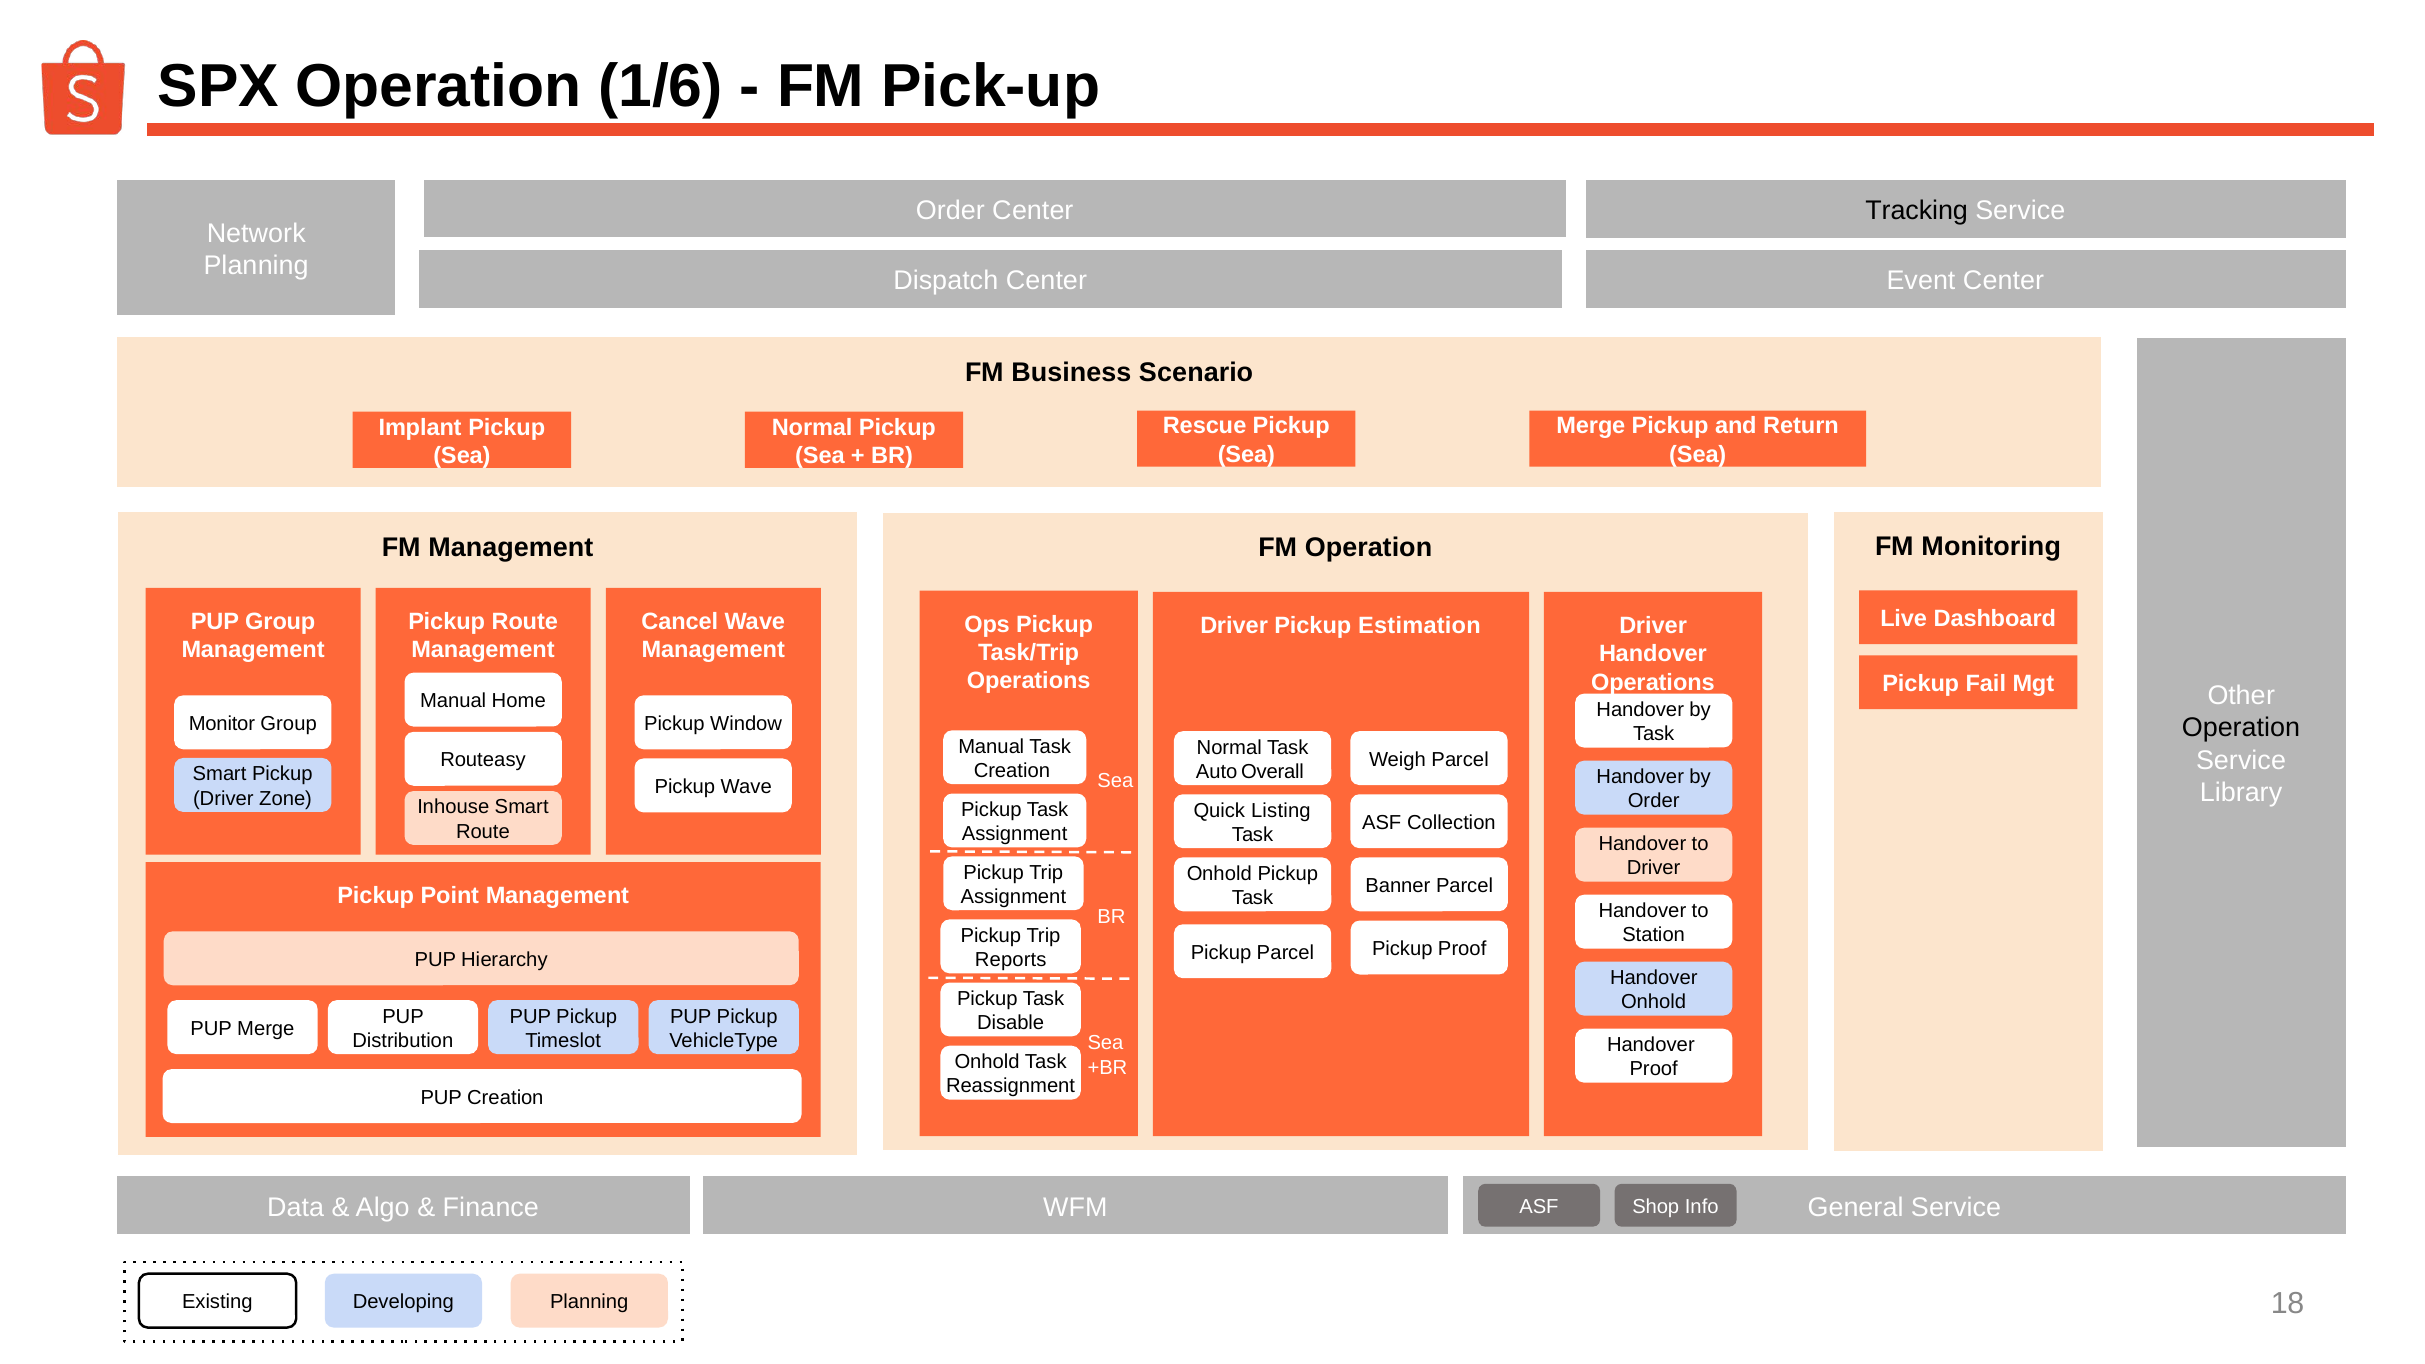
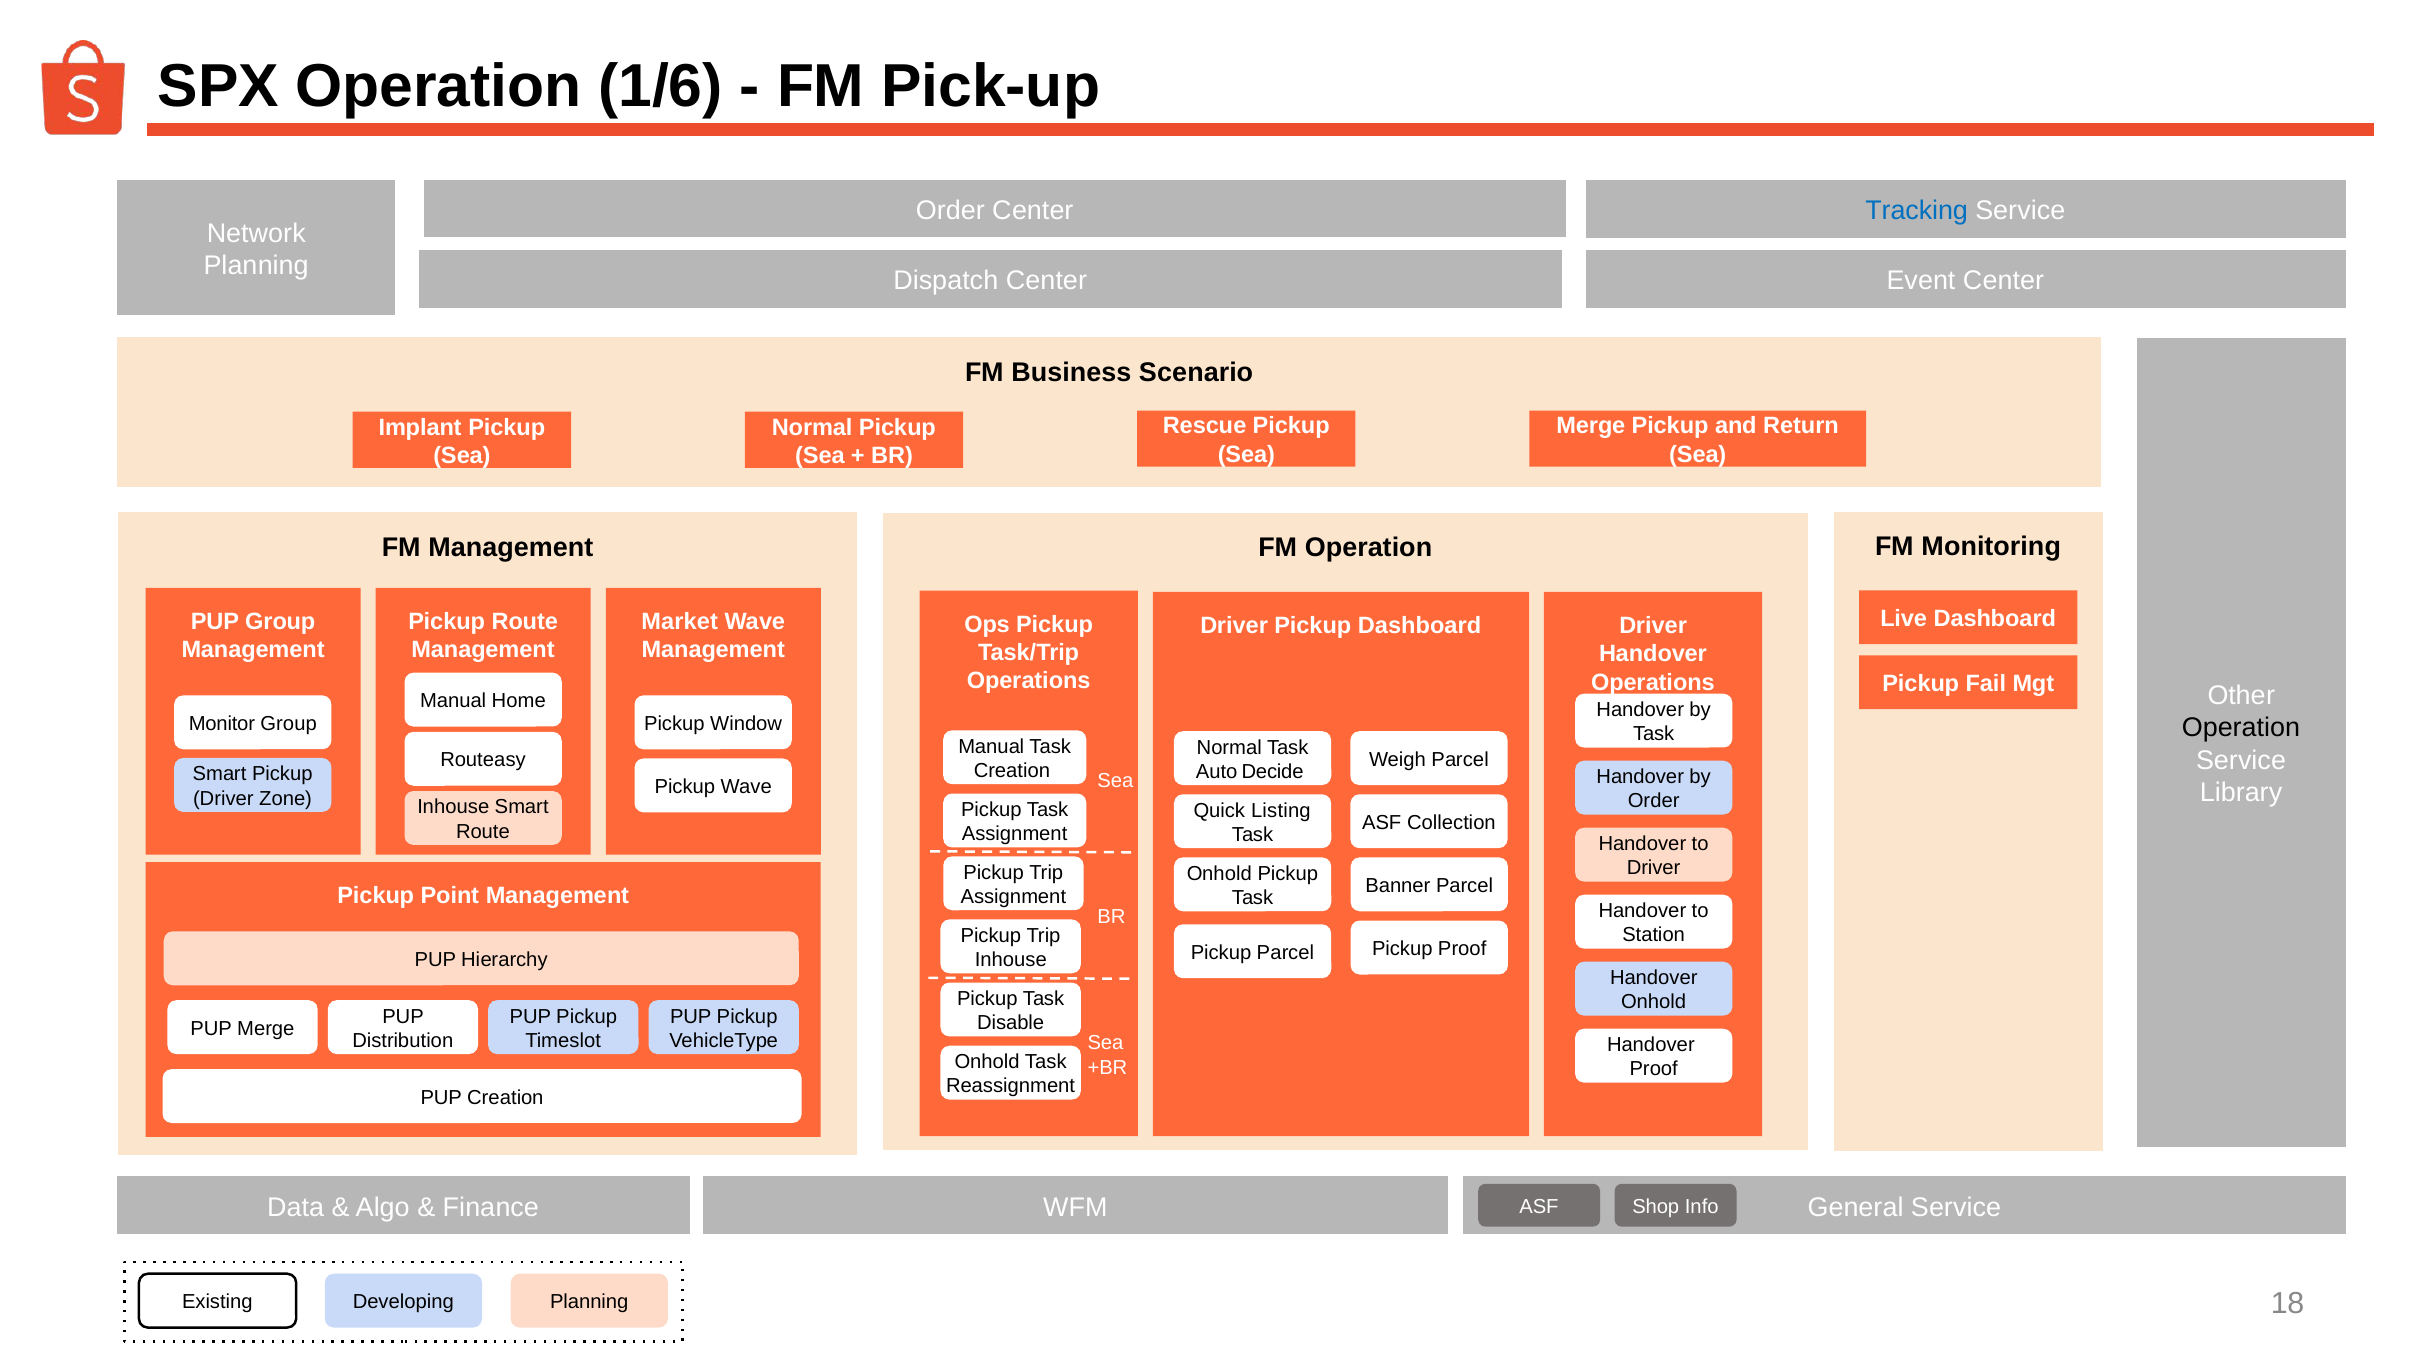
Tracking colour: black -> blue
Cancel: Cancel -> Market
Pickup Estimation: Estimation -> Dashboard
Overall: Overall -> Decide
Reports at (1011, 960): Reports -> Inhouse
